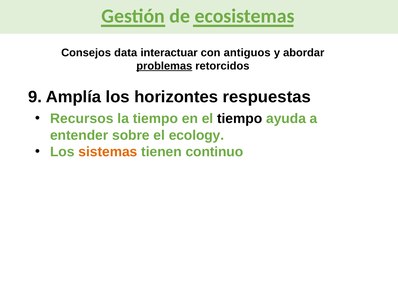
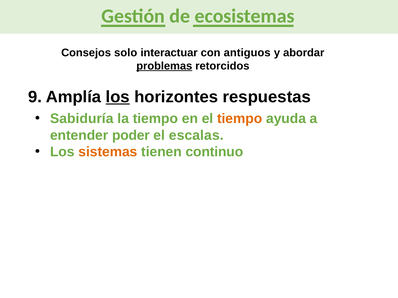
data: data -> solo
los at (118, 97) underline: none -> present
Recursos: Recursos -> Sabiduría
tiempo at (240, 119) colour: black -> orange
sobre: sobre -> poder
ecology: ecology -> escalas
